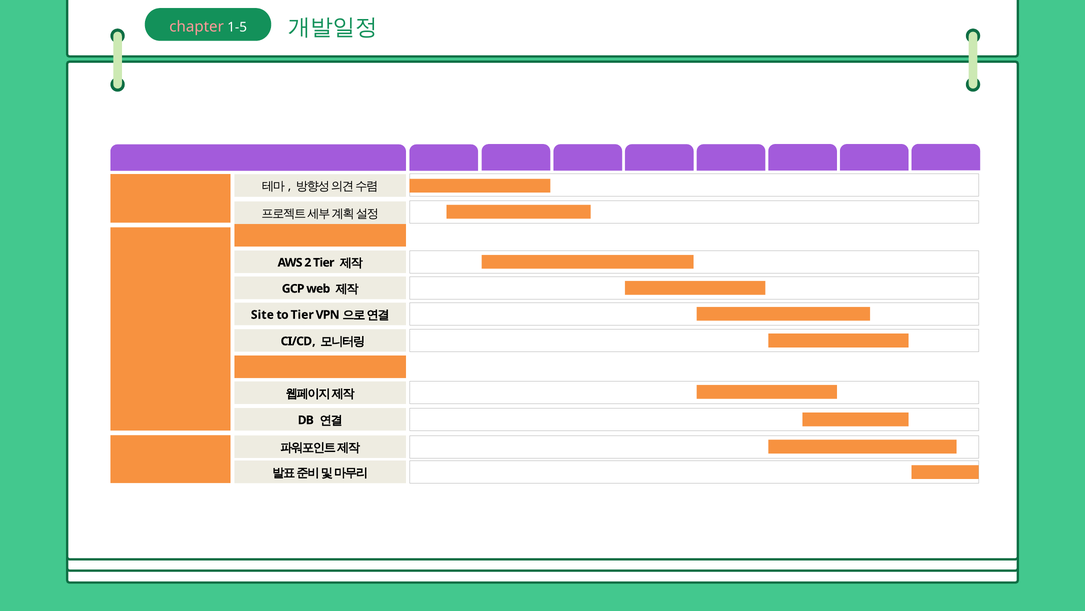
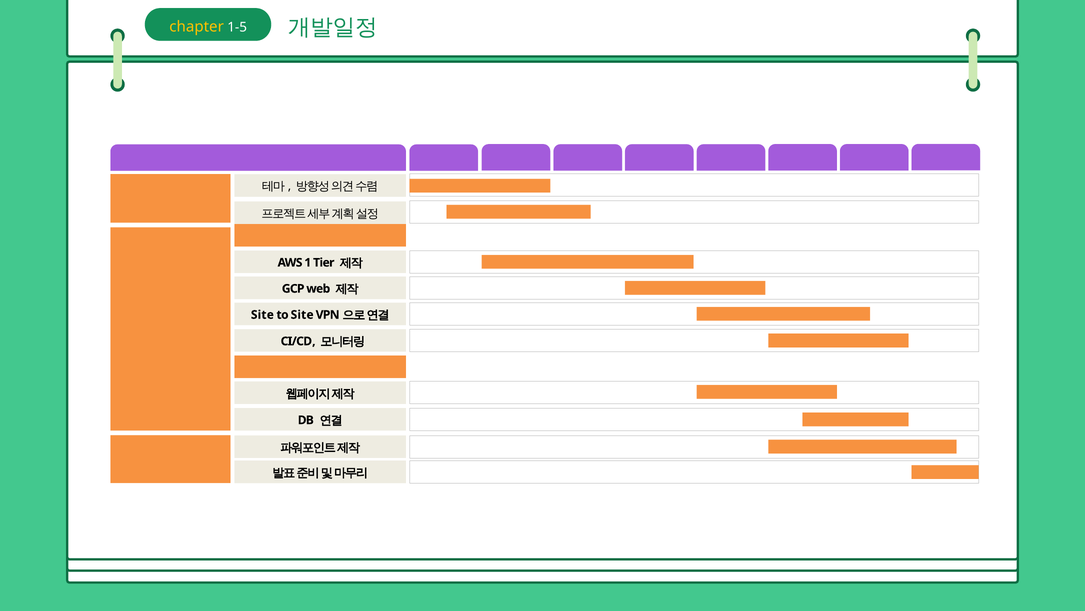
chapter colour: pink -> yellow
2: 2 -> 1
to Tier: Tier -> Site
